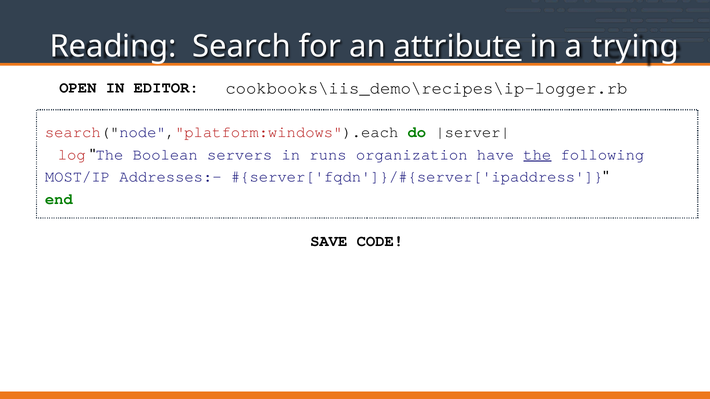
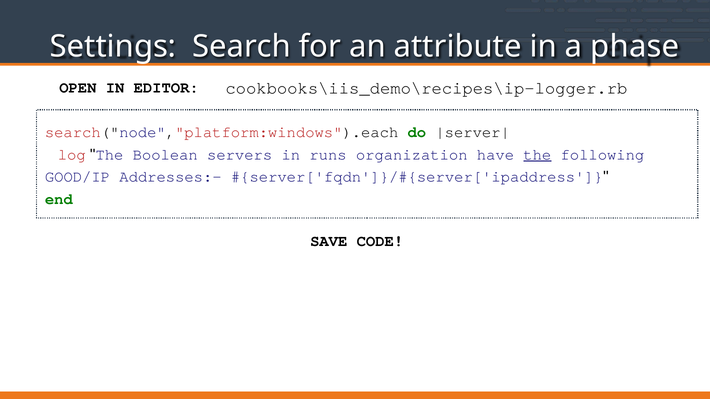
Reading: Reading -> Settings
attribute underline: present -> none
trying: trying -> phase
MOST/IP: MOST/IP -> GOOD/IP
